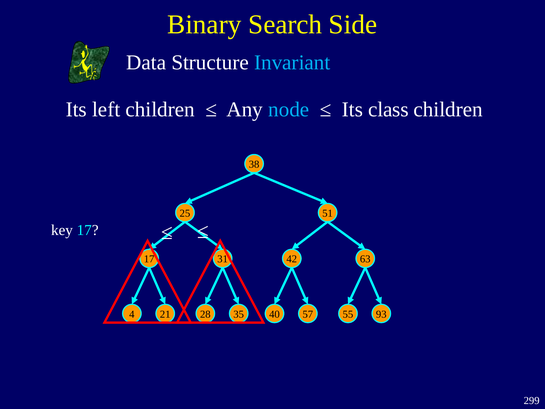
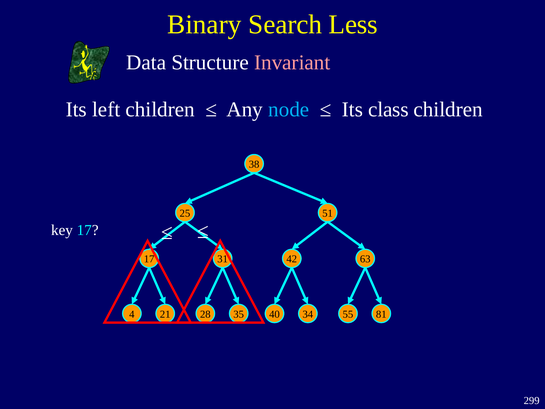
Side: Side -> Less
Invariant colour: light blue -> pink
57: 57 -> 34
93: 93 -> 81
